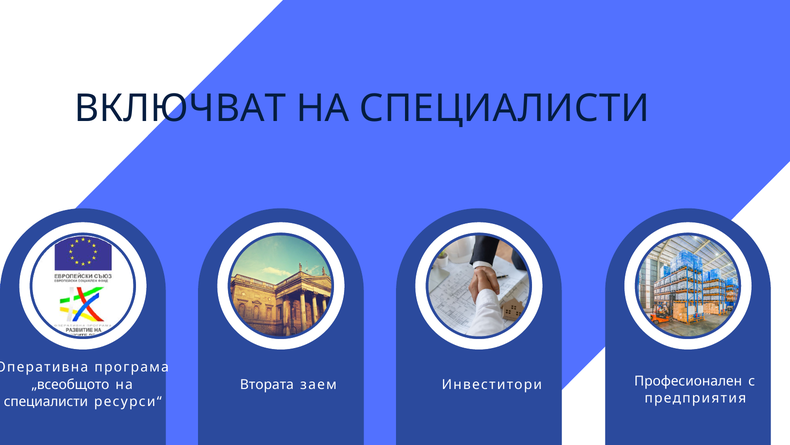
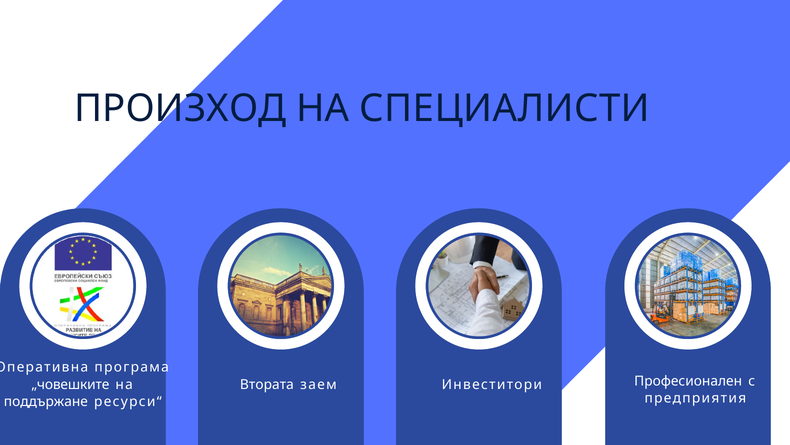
ВКЛЮЧВАТ: ВКЛЮЧВАТ -> ПРОИЗХОД
„всеобщото: „всеобщото -> „човешките
специалисти at (46, 401): специалисти -> поддържане
